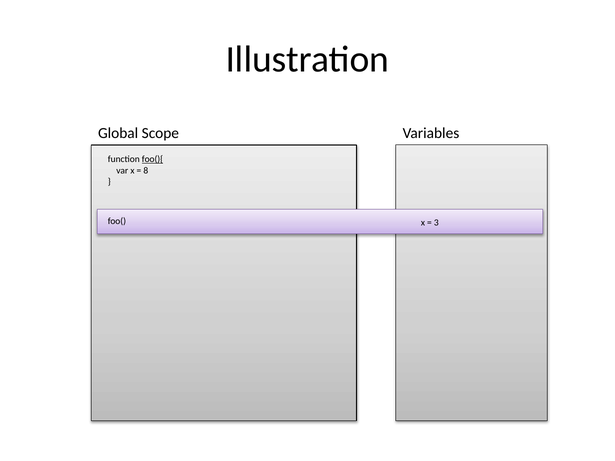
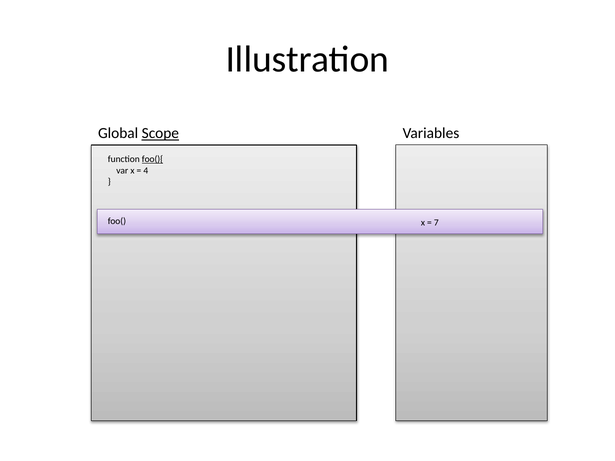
Scope underline: none -> present
8: 8 -> 4
3: 3 -> 7
